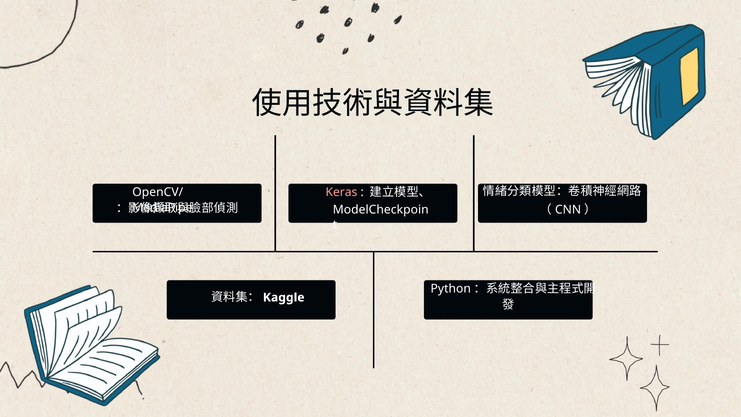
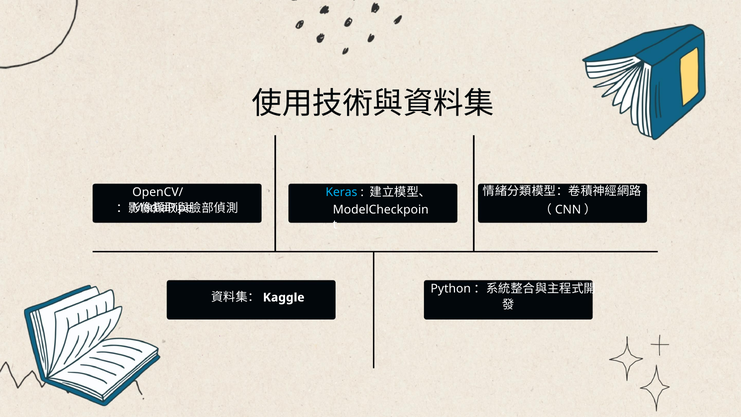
Keras colour: pink -> light blue
